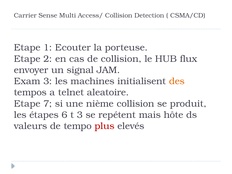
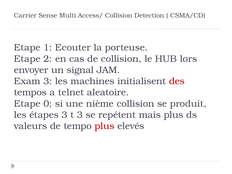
flux: flux -> lors
des colour: orange -> red
7: 7 -> 0
étapes 6: 6 -> 3
mais hôte: hôte -> plus
